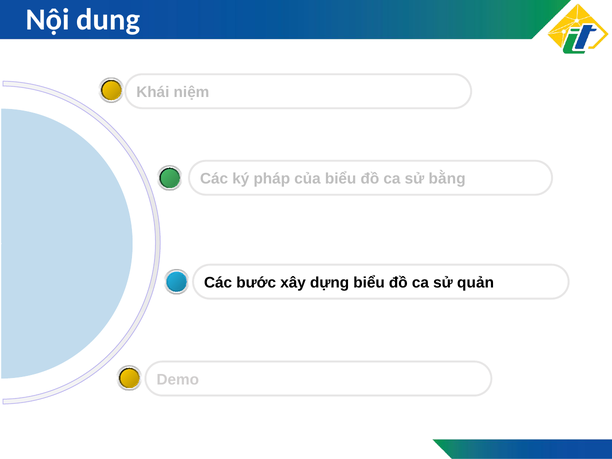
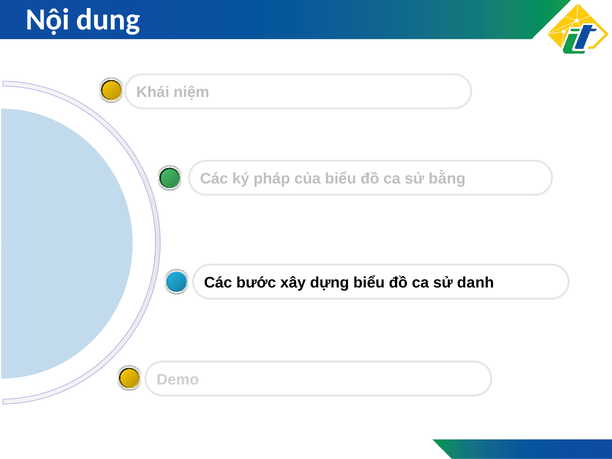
quản: quản -> danh
